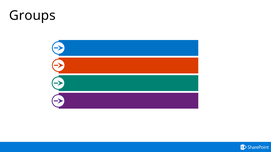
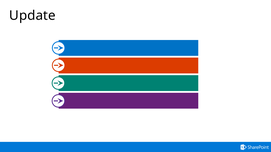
Groups: Groups -> Update
